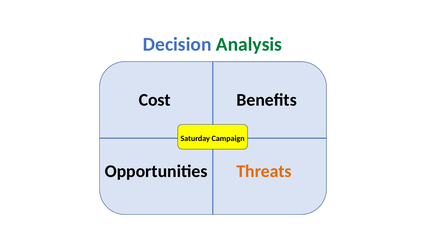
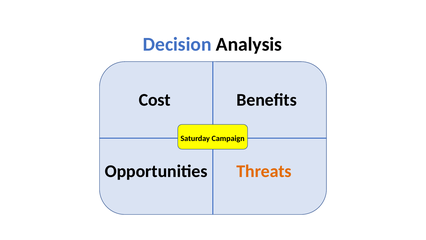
Analysis colour: green -> black
